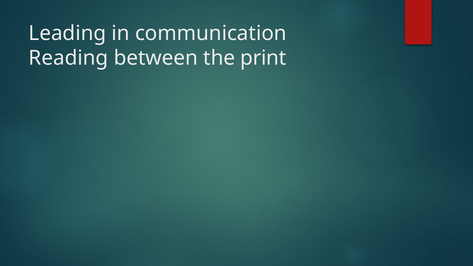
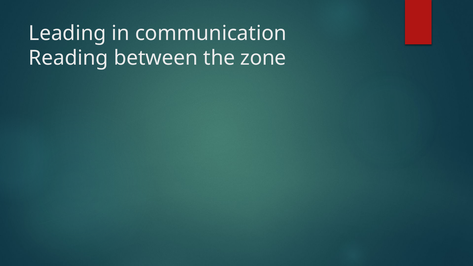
print: print -> zone
